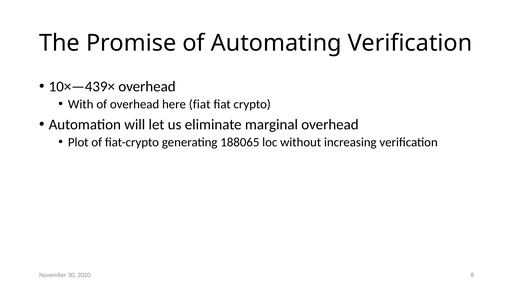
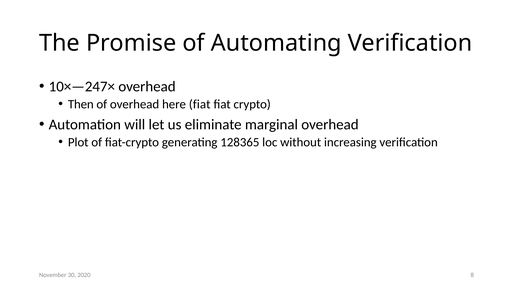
10×—439×: 10×—439× -> 10×—247×
With: With -> Then
188065: 188065 -> 128365
